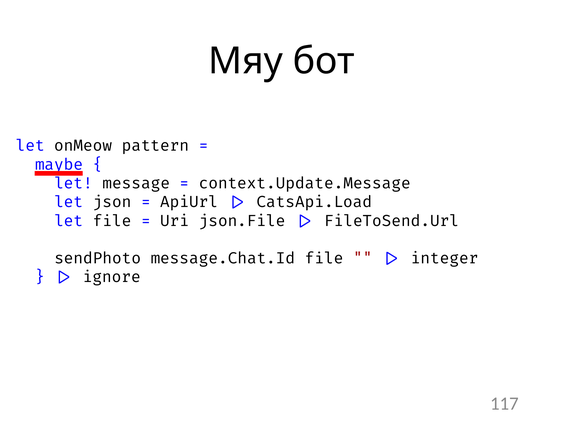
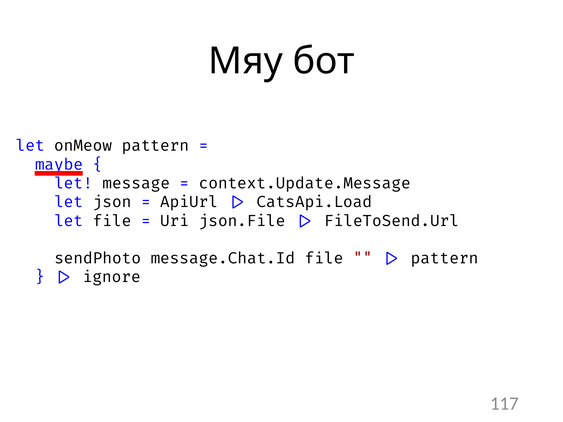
integer at (445, 259): integer -> pattern
